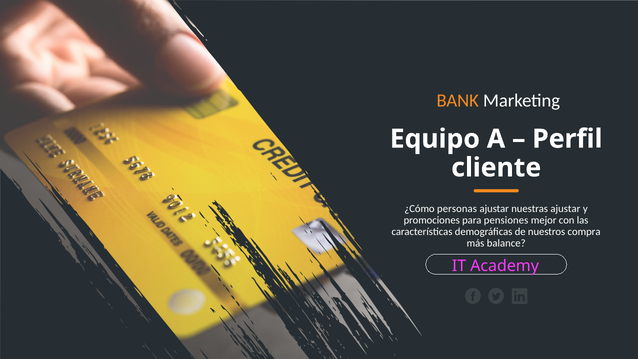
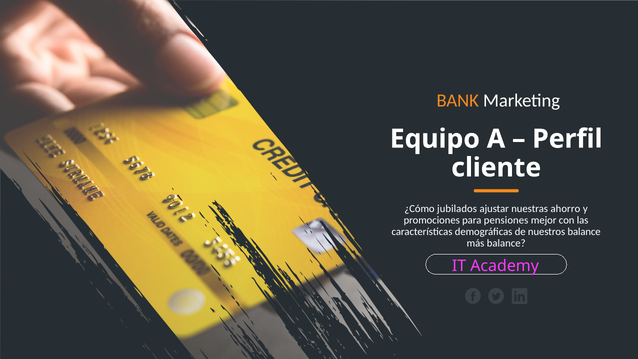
personas: personas -> jubilados
nuestras ajustar: ajustar -> ahorro
nuestros compra: compra -> balance
